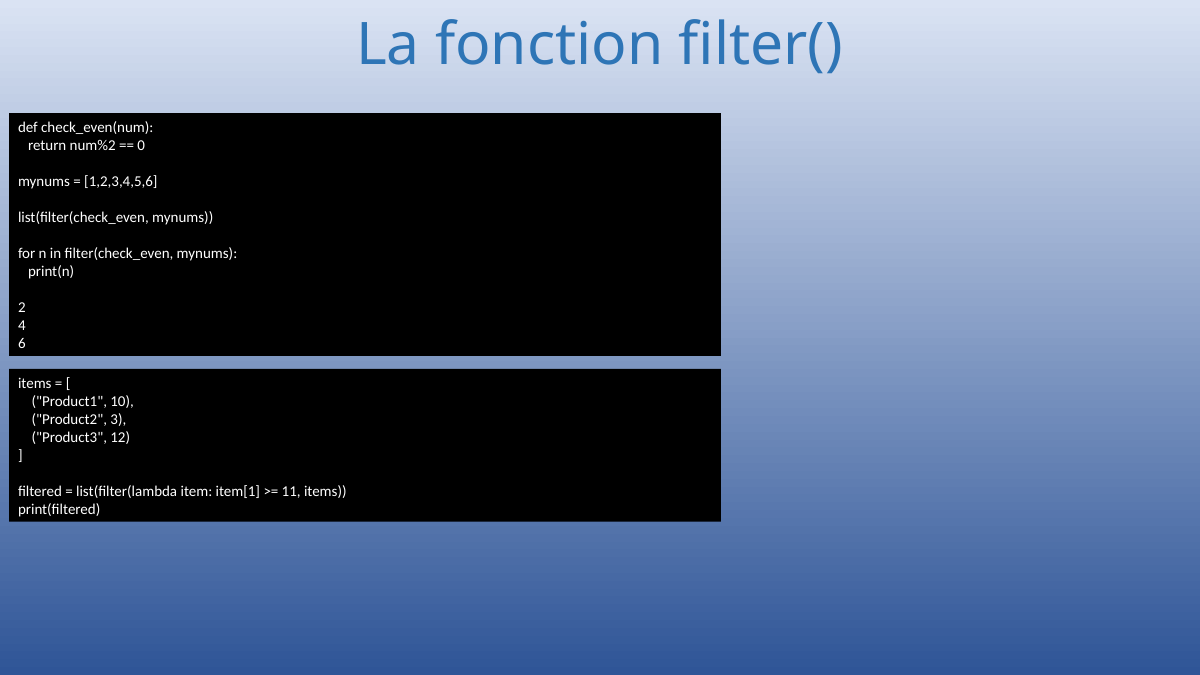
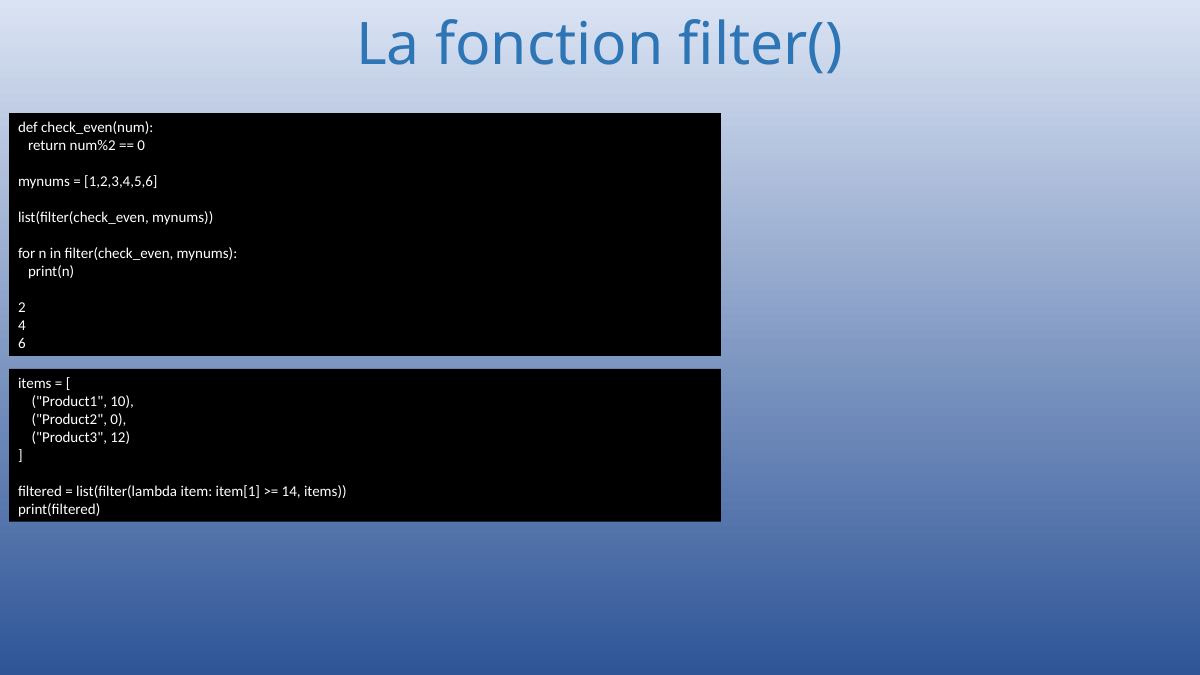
Product2 3: 3 -> 0
11: 11 -> 14
